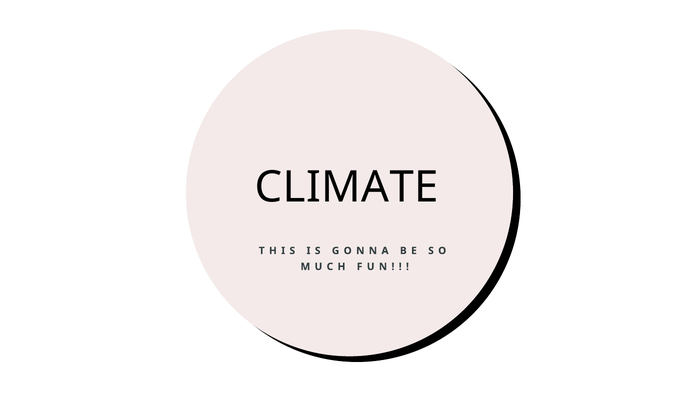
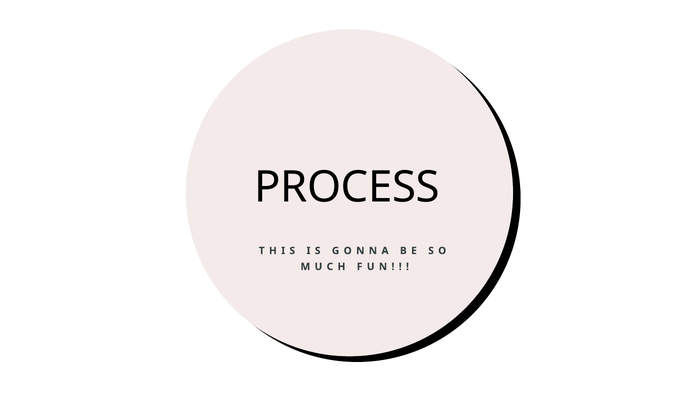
CLIMATE: CLIMATE -> PROCESS
